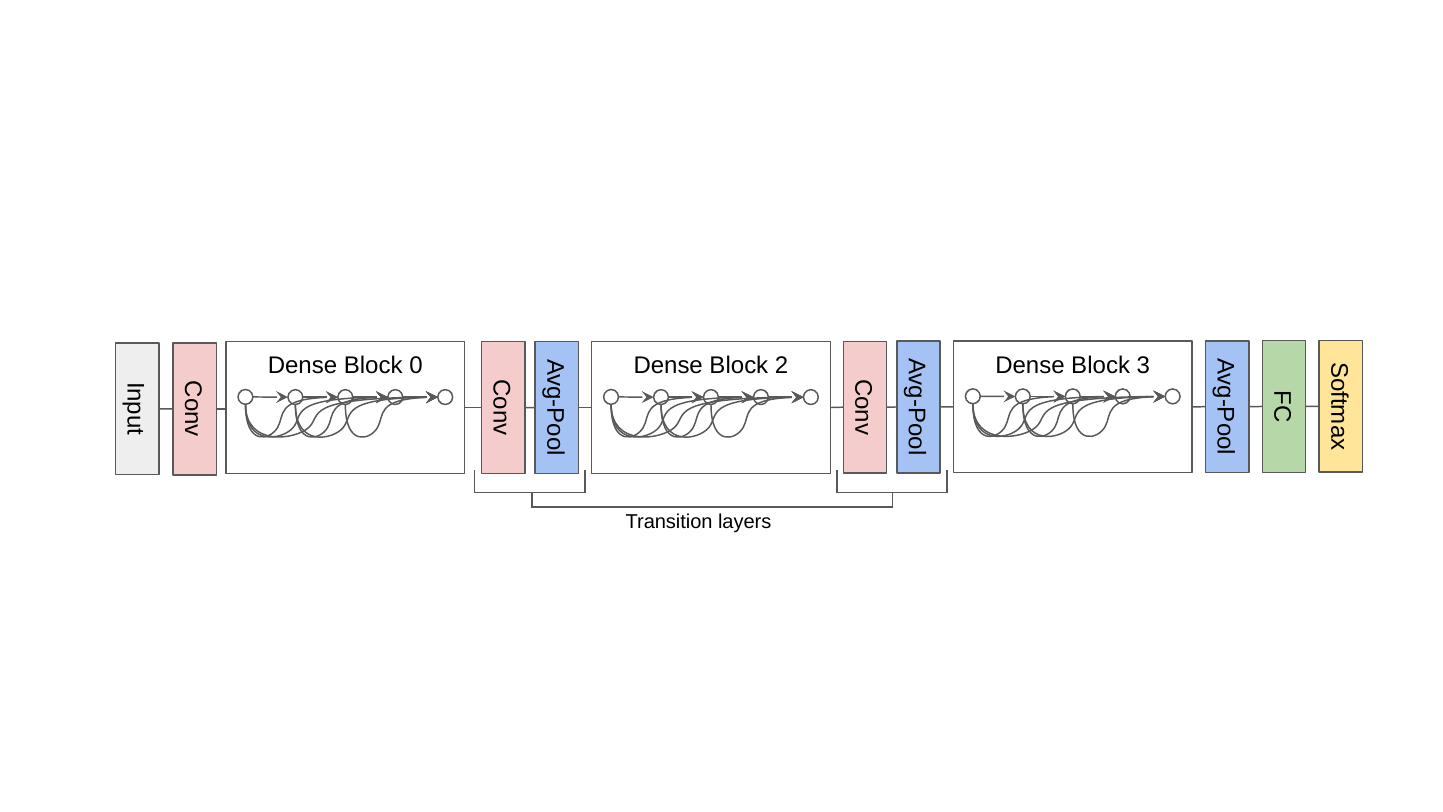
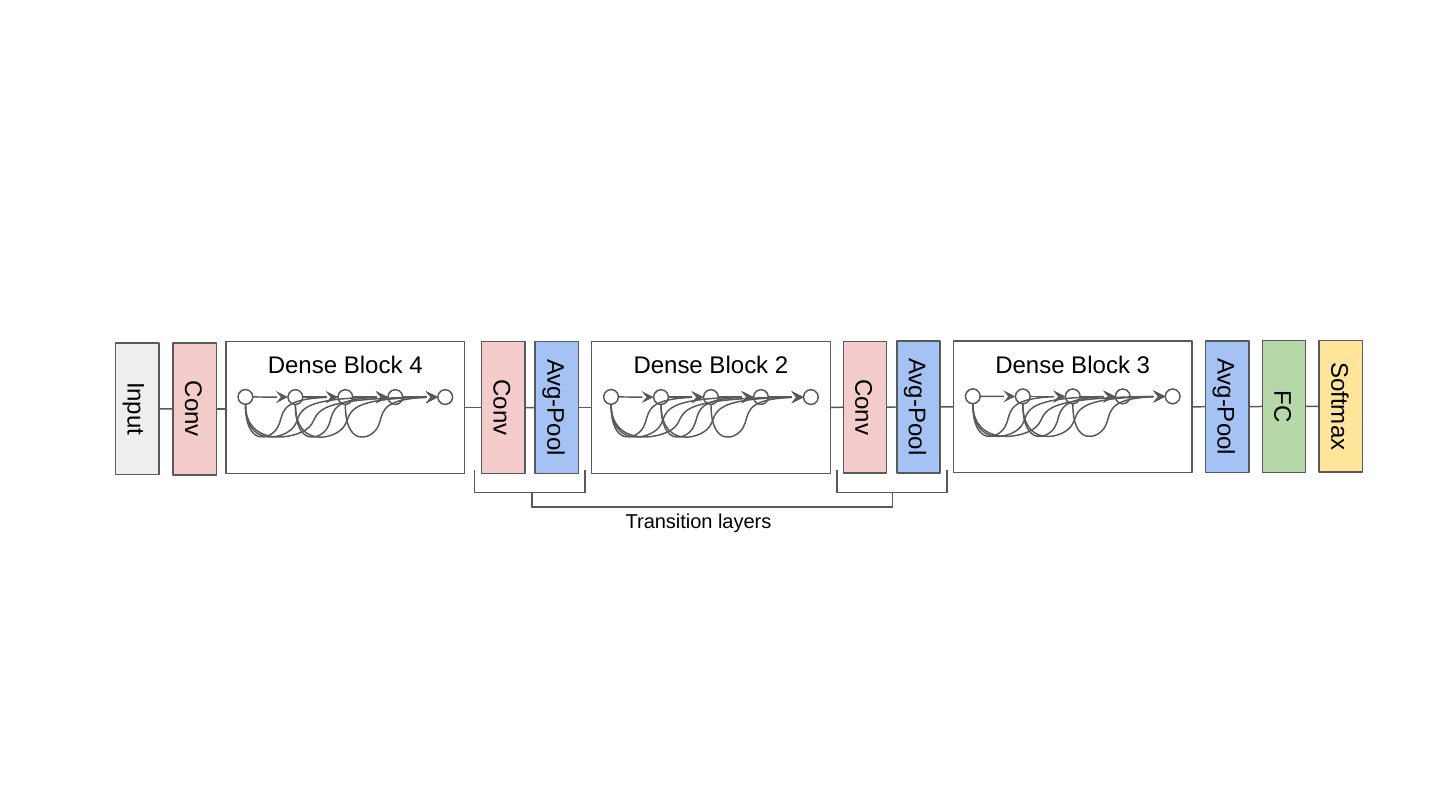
0: 0 -> 4
